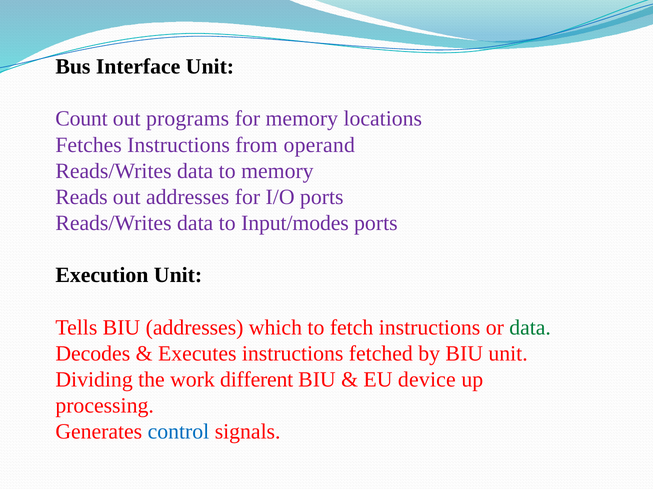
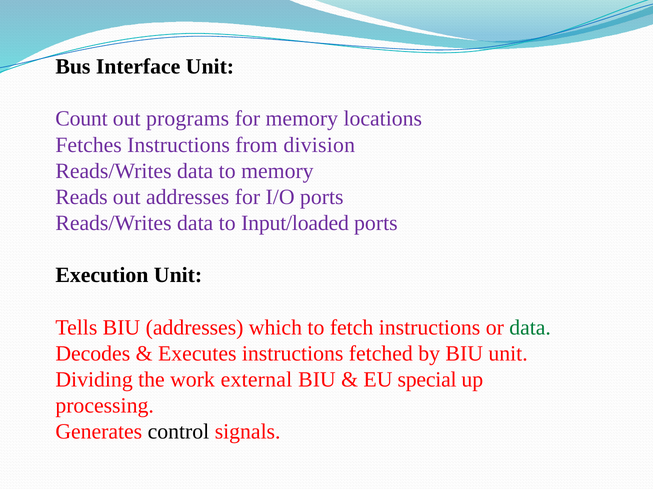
operand: operand -> division
Input/modes: Input/modes -> Input/loaded
different: different -> external
device: device -> special
control colour: blue -> black
